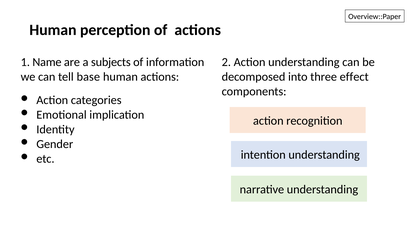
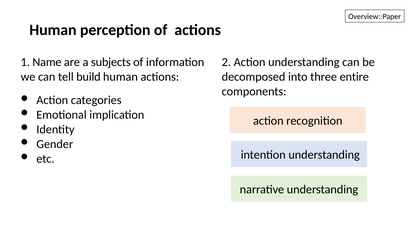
base: base -> build
effect: effect -> entire
